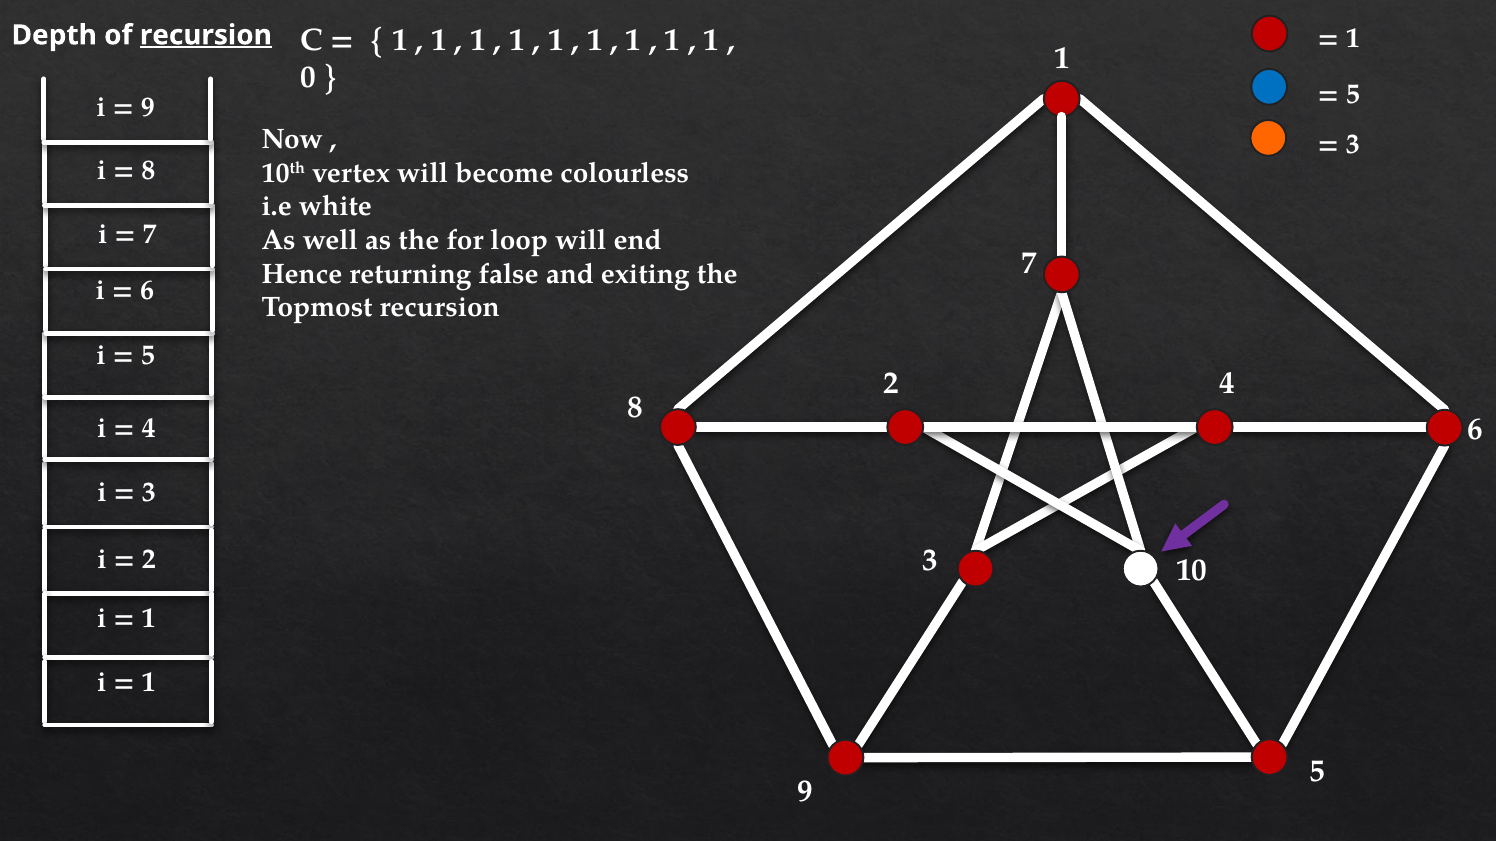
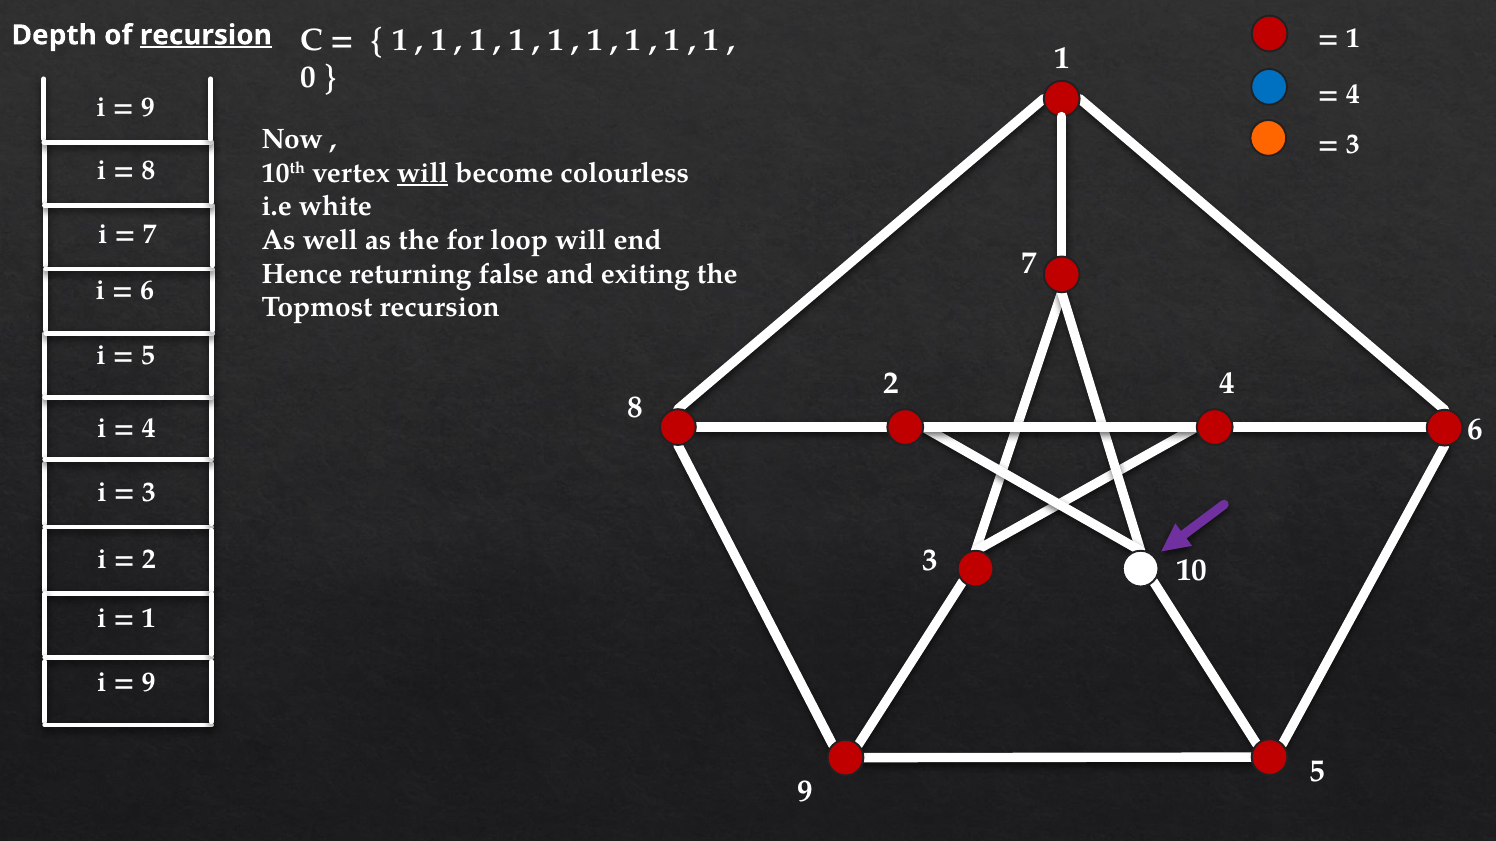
5 at (1353, 94): 5 -> 4
will at (423, 173) underline: none -> present
1 at (149, 682): 1 -> 9
